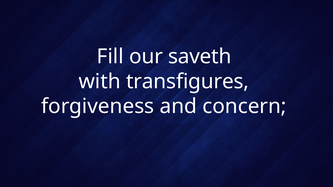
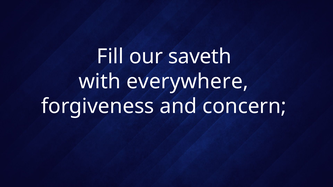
transfigures: transfigures -> everywhere
